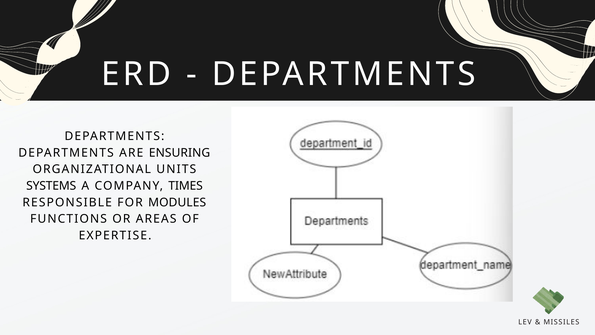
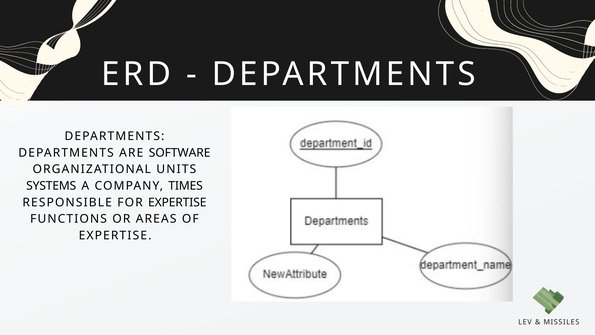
ENSURING: ENSURING -> SOFTWARE
FOR MODULES: MODULES -> EXPERTISE
